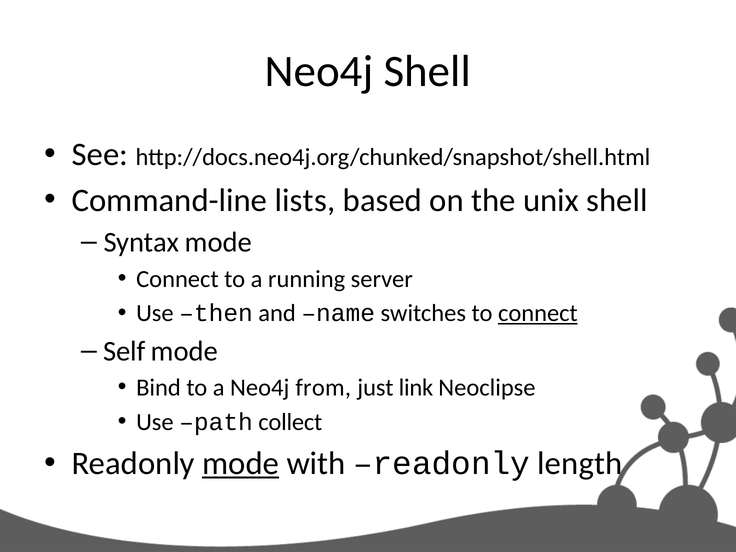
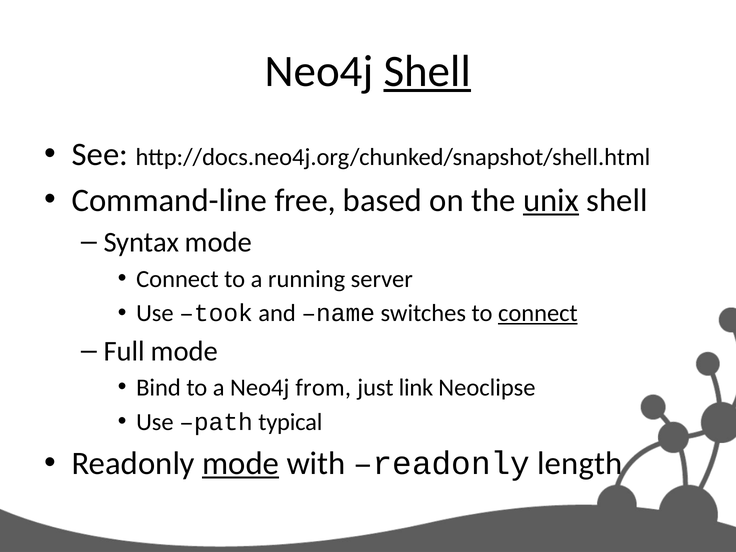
Shell at (427, 71) underline: none -> present
lists: lists -> free
unix underline: none -> present
then: then -> took
Self: Self -> Full
collect: collect -> typical
